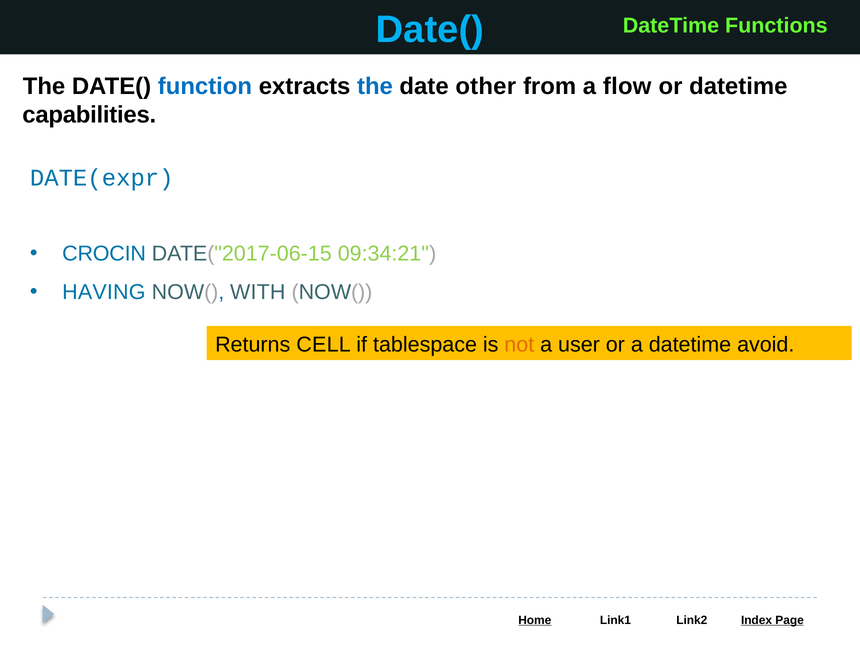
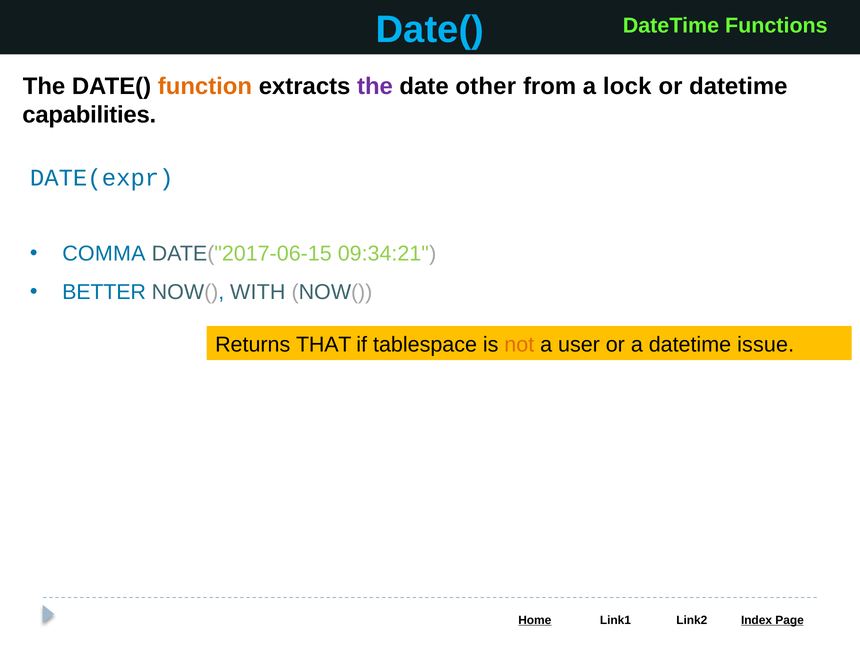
function colour: blue -> orange
the at (375, 86) colour: blue -> purple
flow: flow -> lock
CROCIN: CROCIN -> COMMA
HAVING: HAVING -> BETTER
CELL: CELL -> THAT
avoid: avoid -> issue
